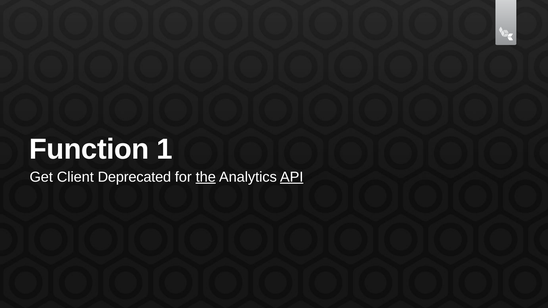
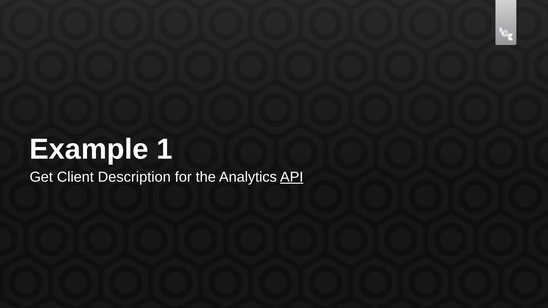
Function: Function -> Example
Deprecated: Deprecated -> Description
the underline: present -> none
